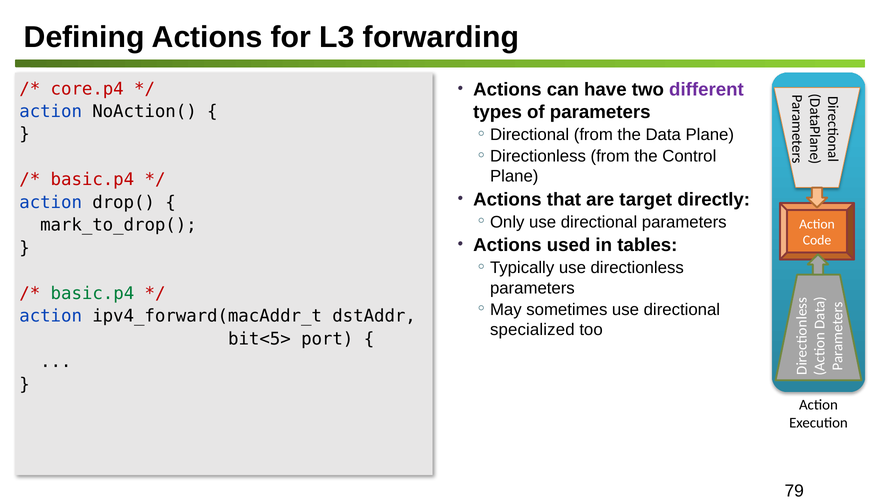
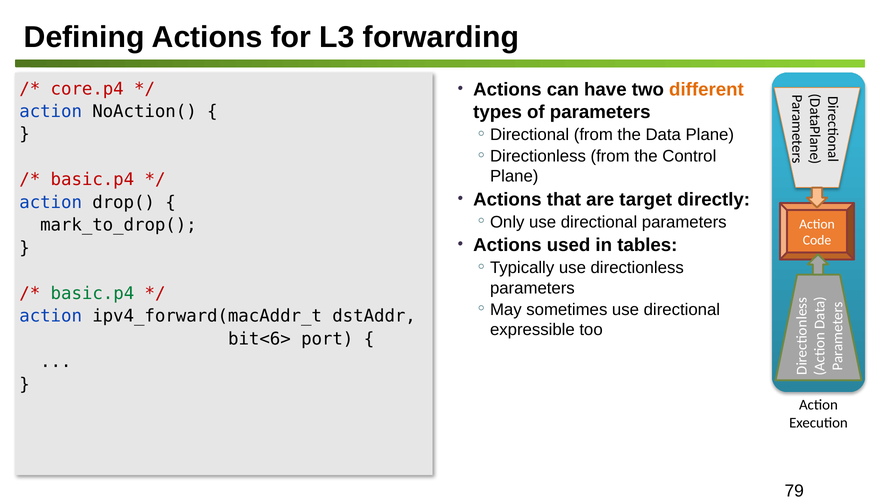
different colour: purple -> orange
specialized: specialized -> expressible
bit<5>: bit<5> -> bit<6>
